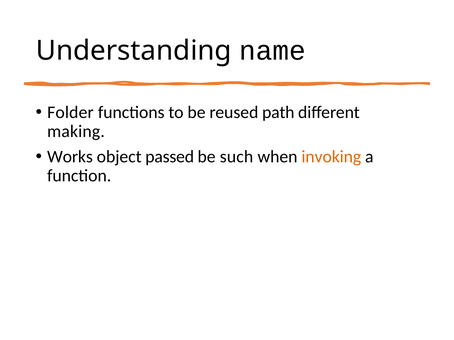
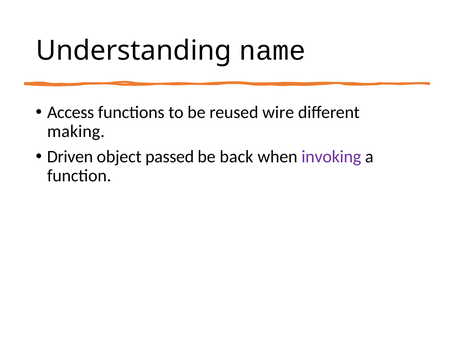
Folder: Folder -> Access
path: path -> wire
Works: Works -> Driven
such: such -> back
invoking colour: orange -> purple
